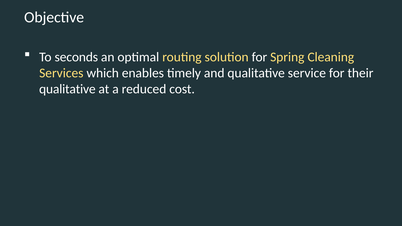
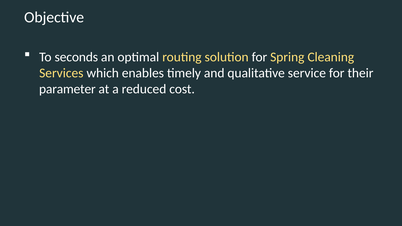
qualitative at (67, 89): qualitative -> parameter
